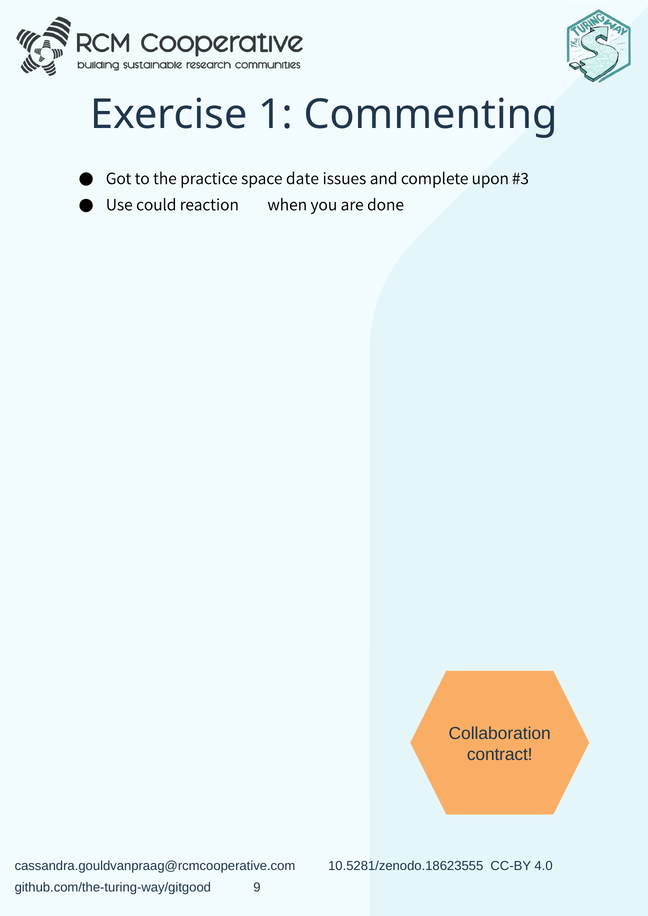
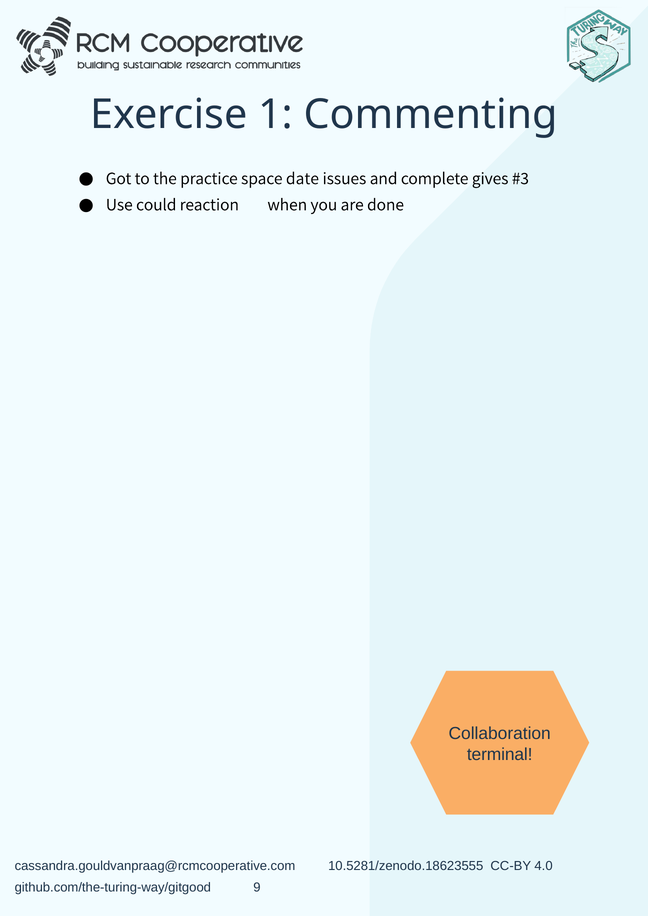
upon: upon -> gives
contract: contract -> terminal
